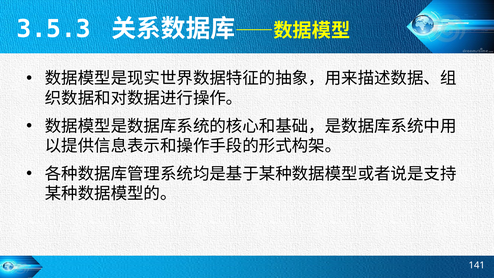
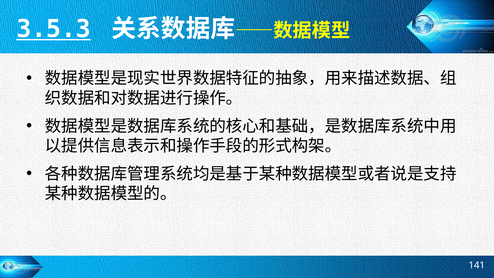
3.5.3 underline: none -> present
